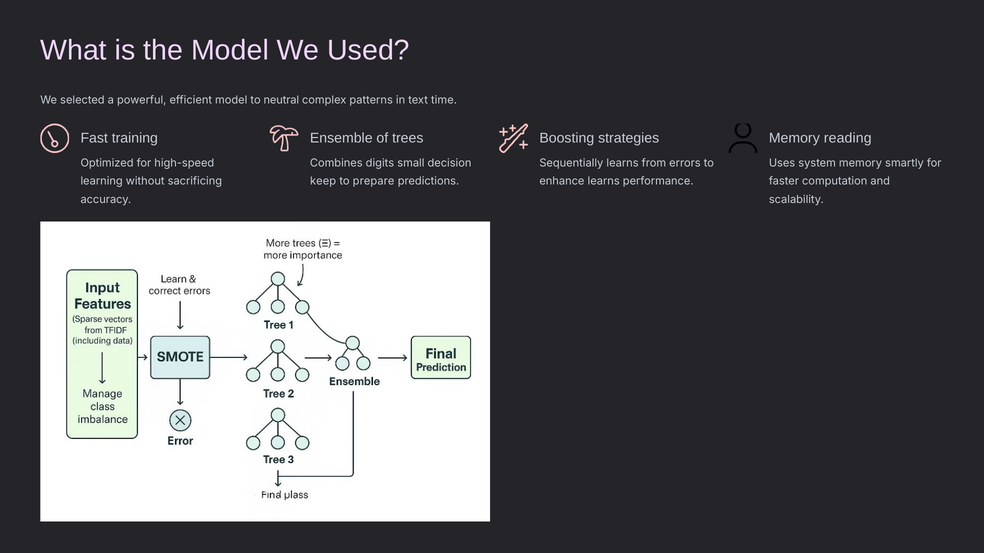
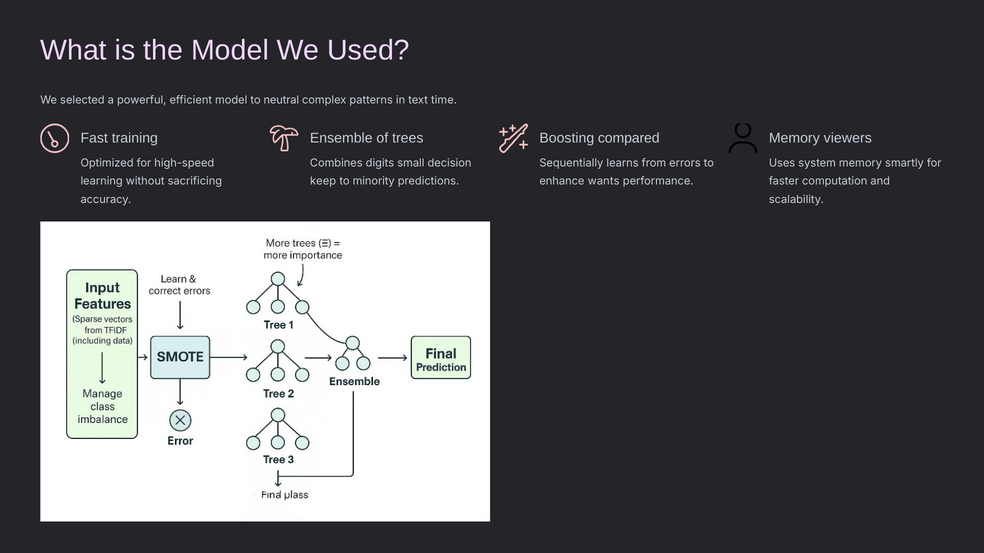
strategies: strategies -> compared
reading: reading -> viewers
prepare: prepare -> minority
enhance learns: learns -> wants
